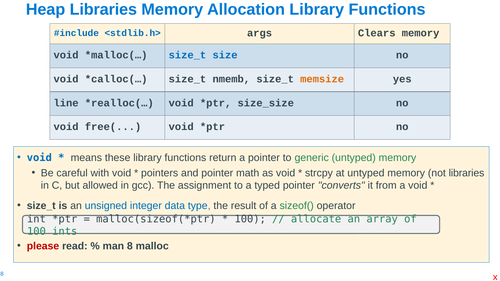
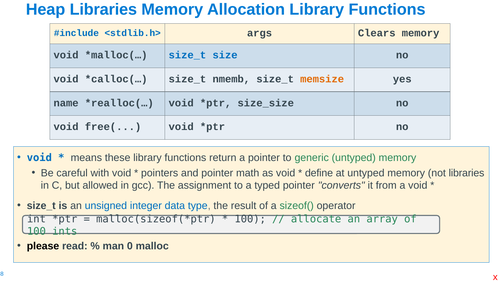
line: line -> name
strcpy: strcpy -> define
please colour: red -> black
8: 8 -> 0
